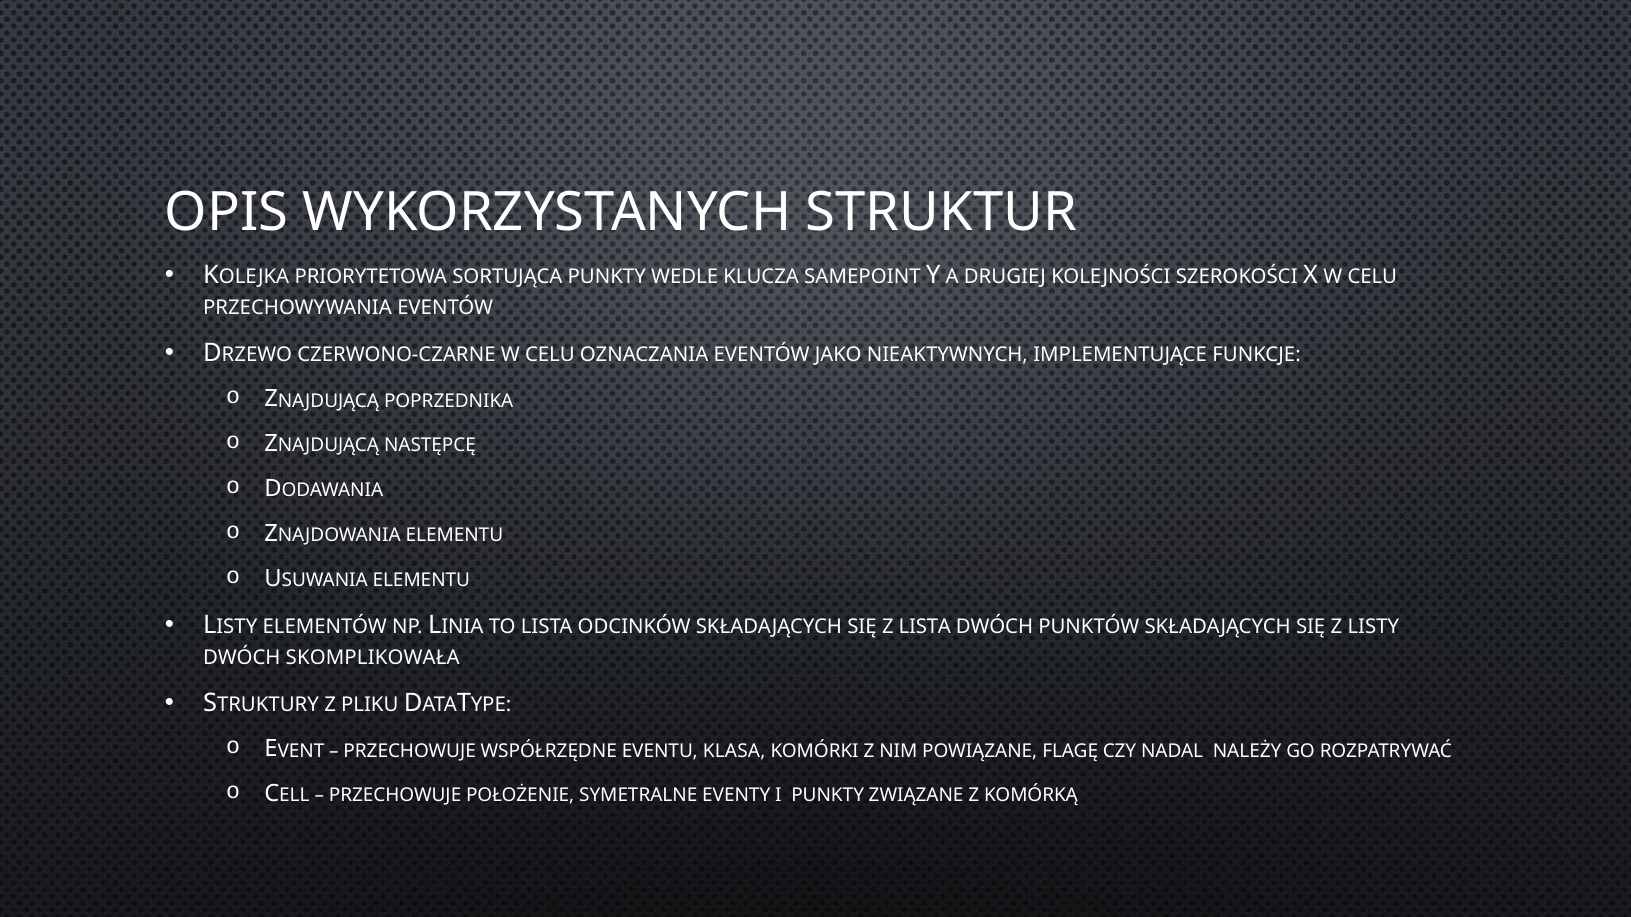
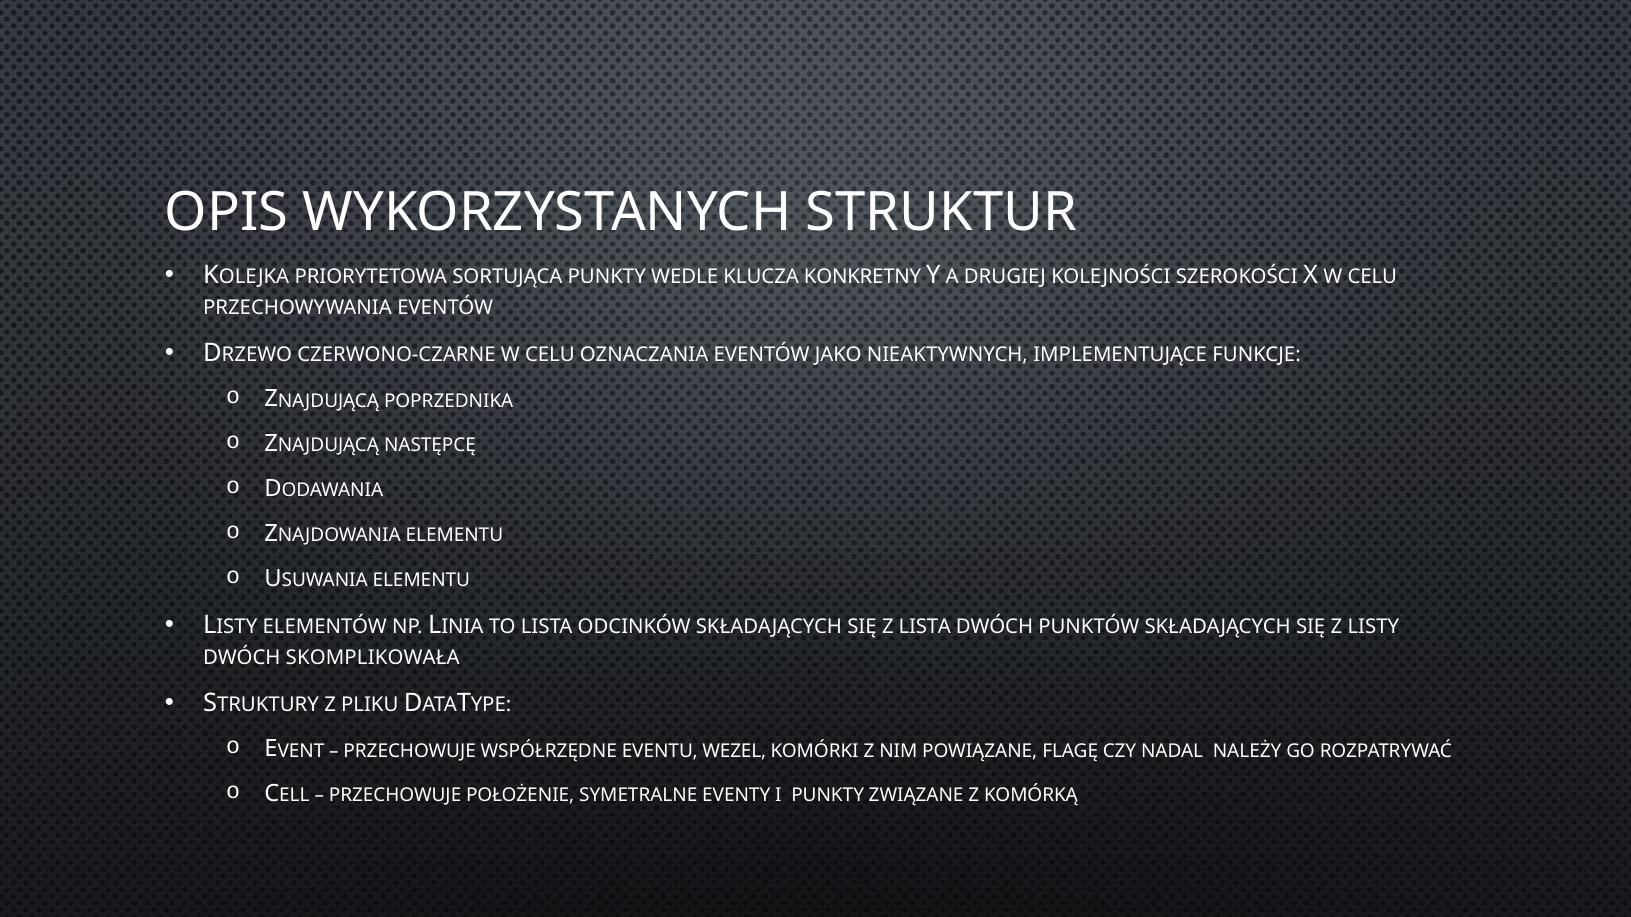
SAMEPOINT: SAMEPOINT -> KONKRETNY
KLASA: KLASA -> WEZEL
